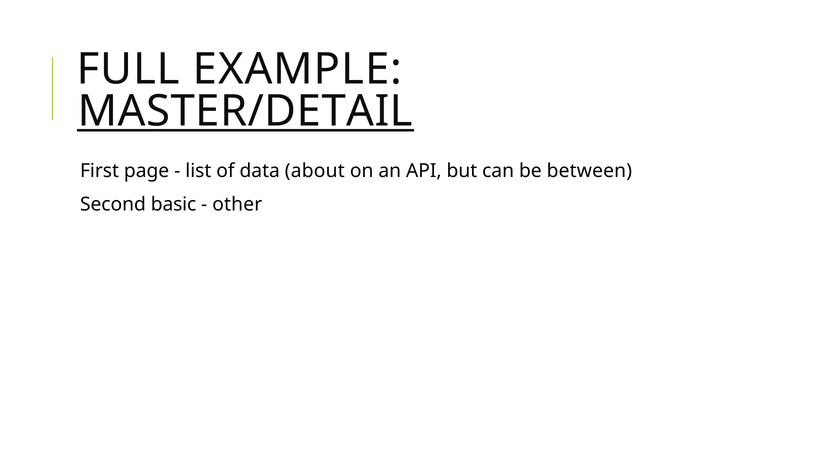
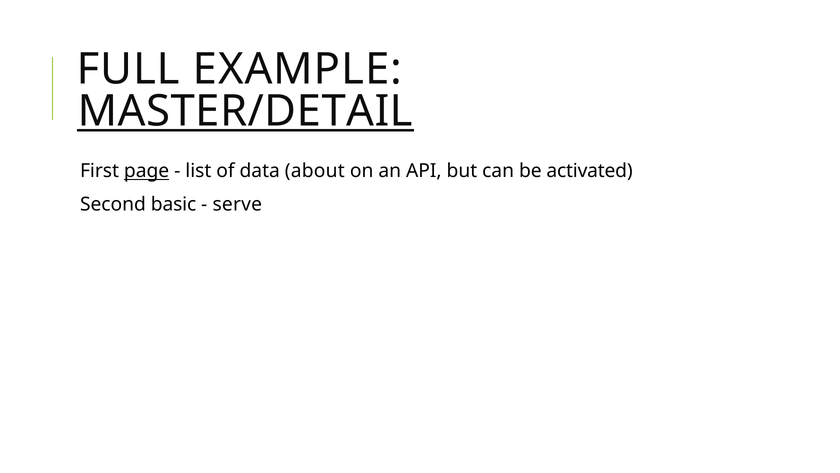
page underline: none -> present
between: between -> activated
other: other -> serve
